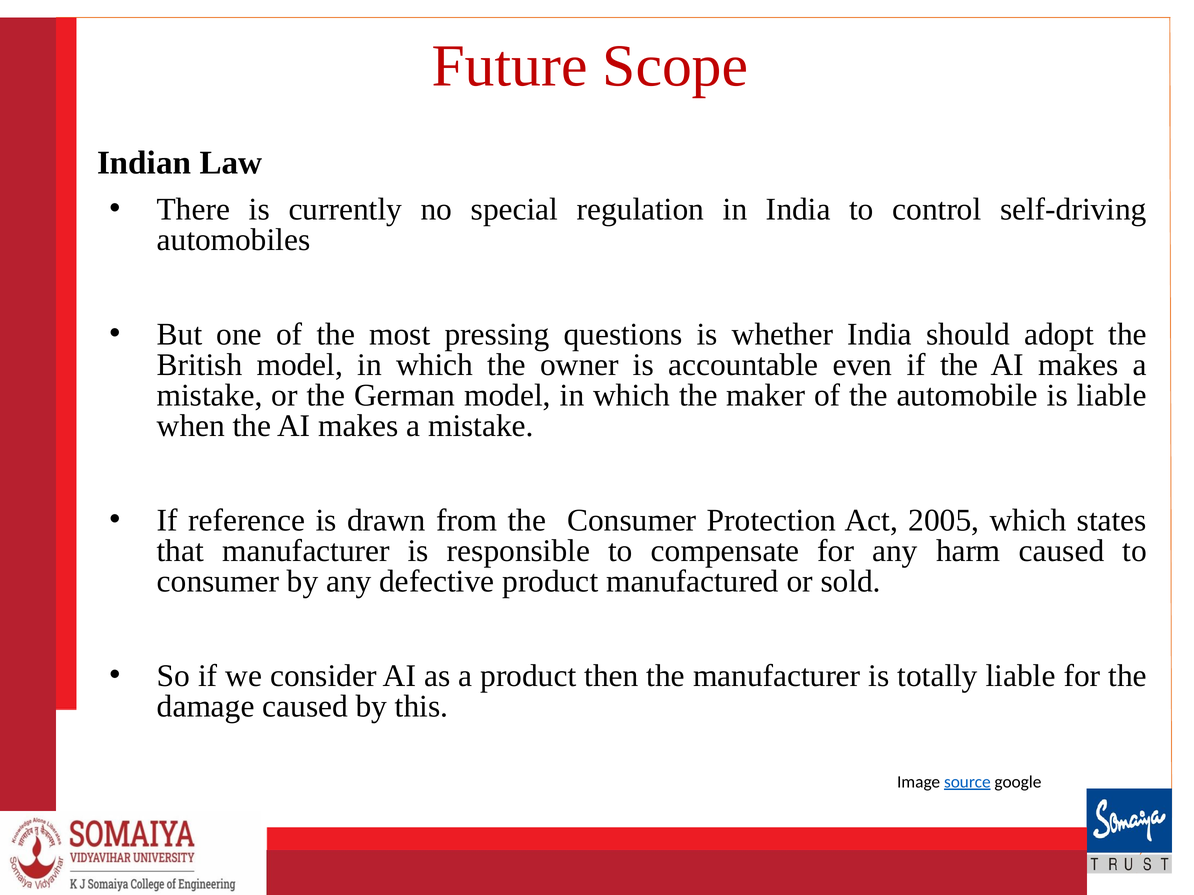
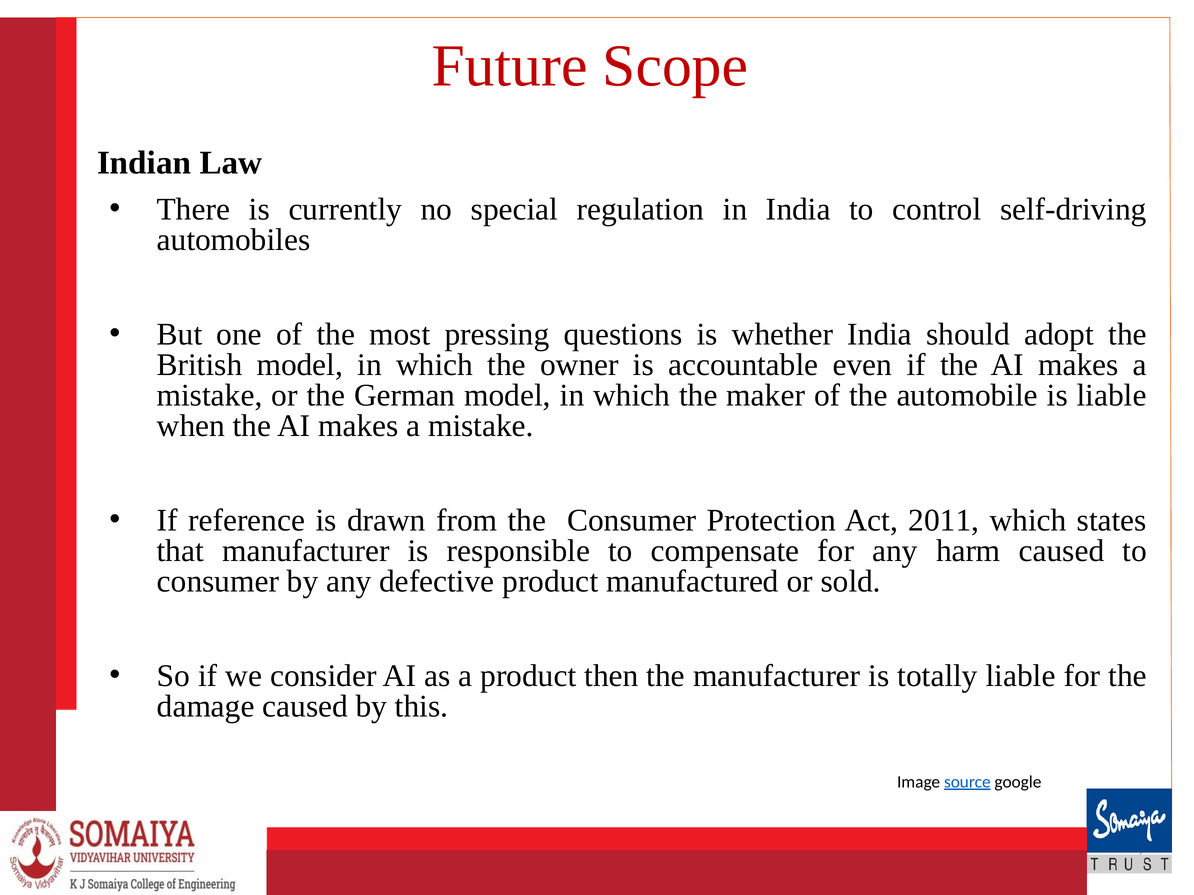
2005: 2005 -> 2011
